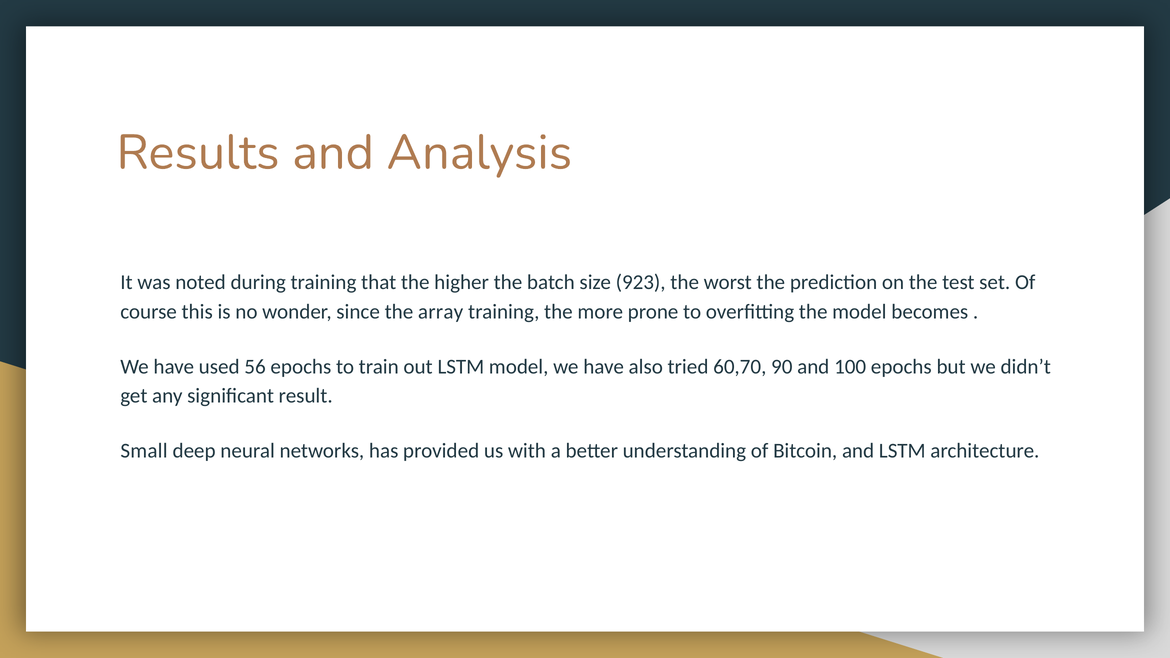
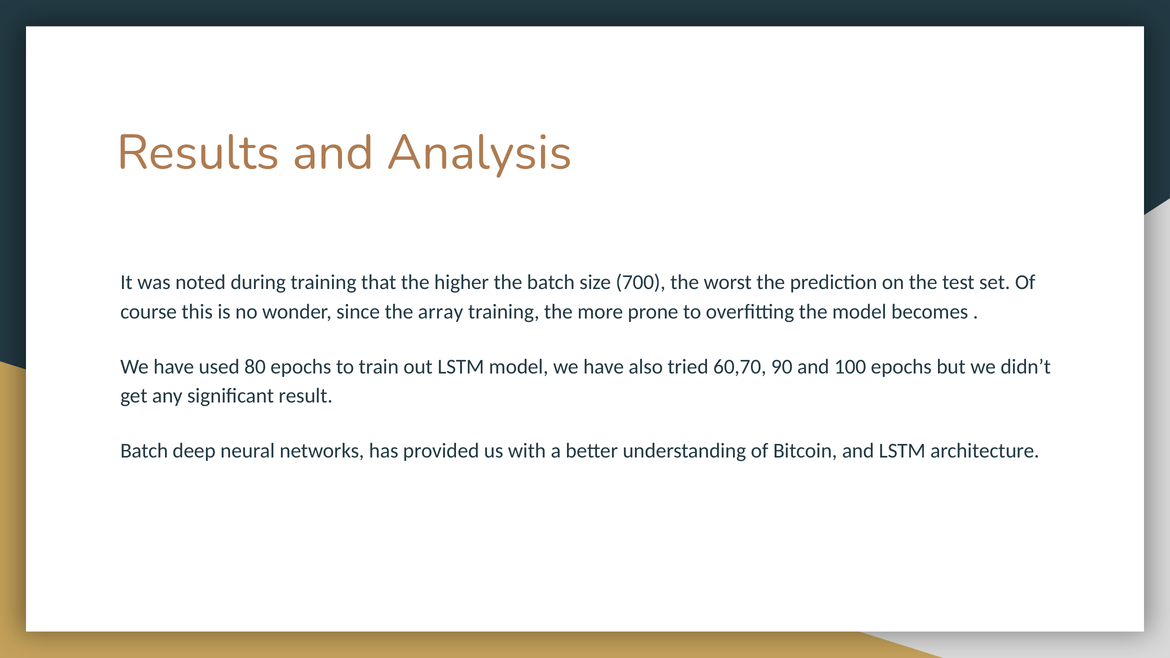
923: 923 -> 700
56: 56 -> 80
Small at (144, 451): Small -> Batch
